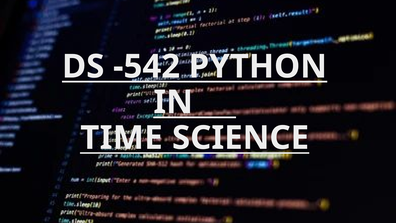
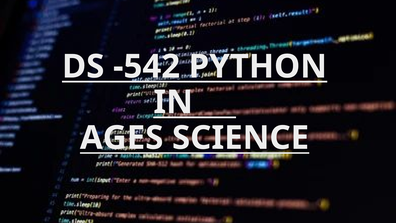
TIME: TIME -> AGES
